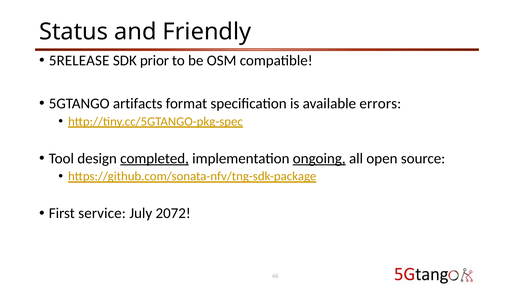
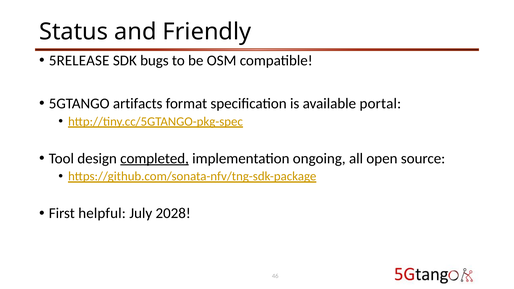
prior: prior -> bugs
errors: errors -> portal
ongoing underline: present -> none
service: service -> helpful
2072: 2072 -> 2028
